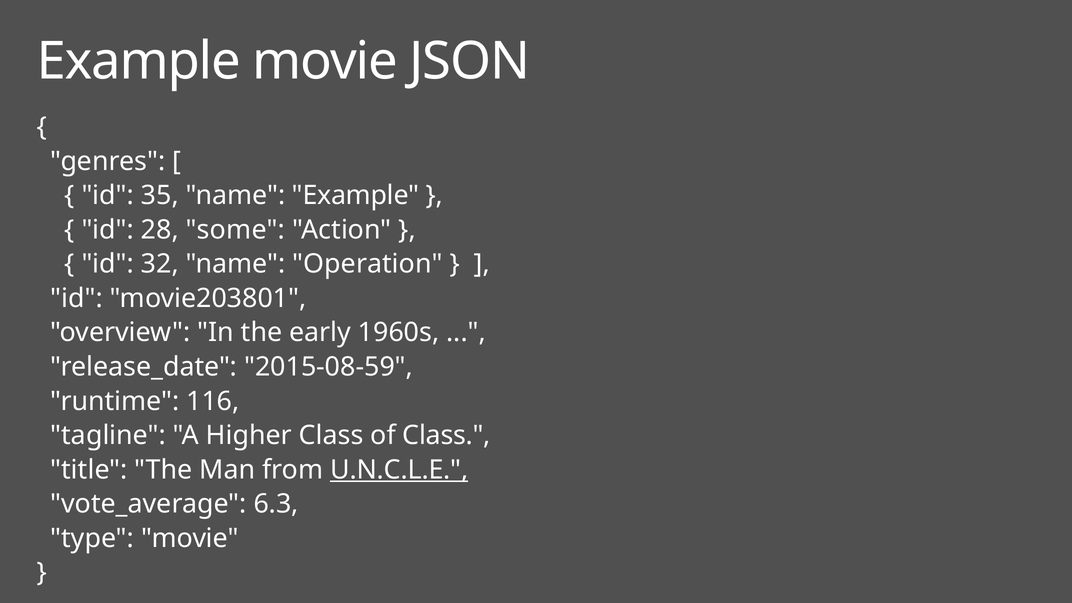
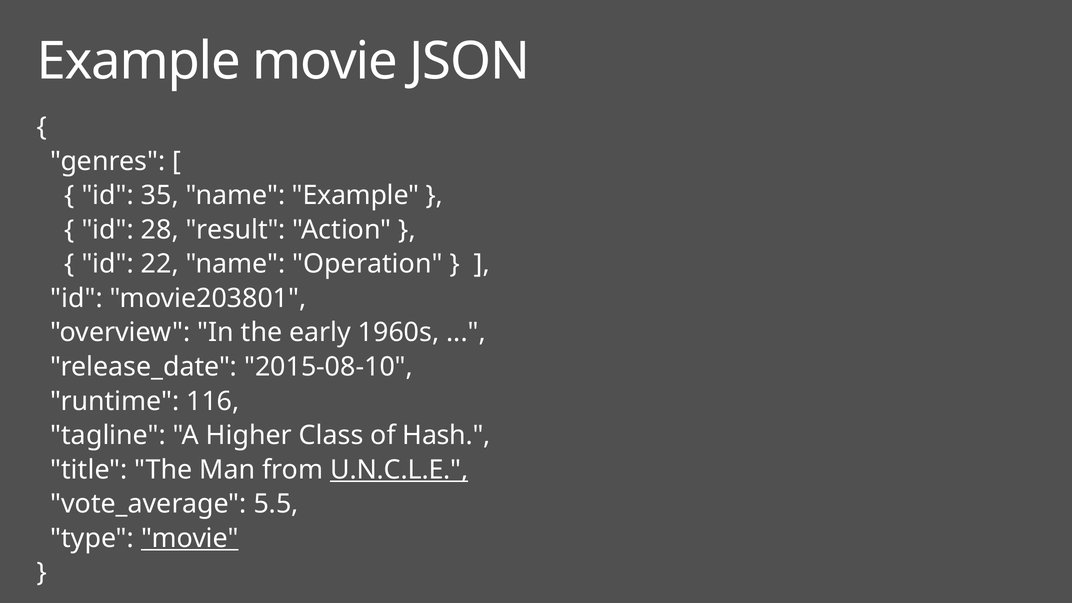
some: some -> result
32: 32 -> 22
2015-08-59: 2015-08-59 -> 2015-08-10
of Class: Class -> Hash
6.3: 6.3 -> 5.5
movie at (190, 538) underline: none -> present
